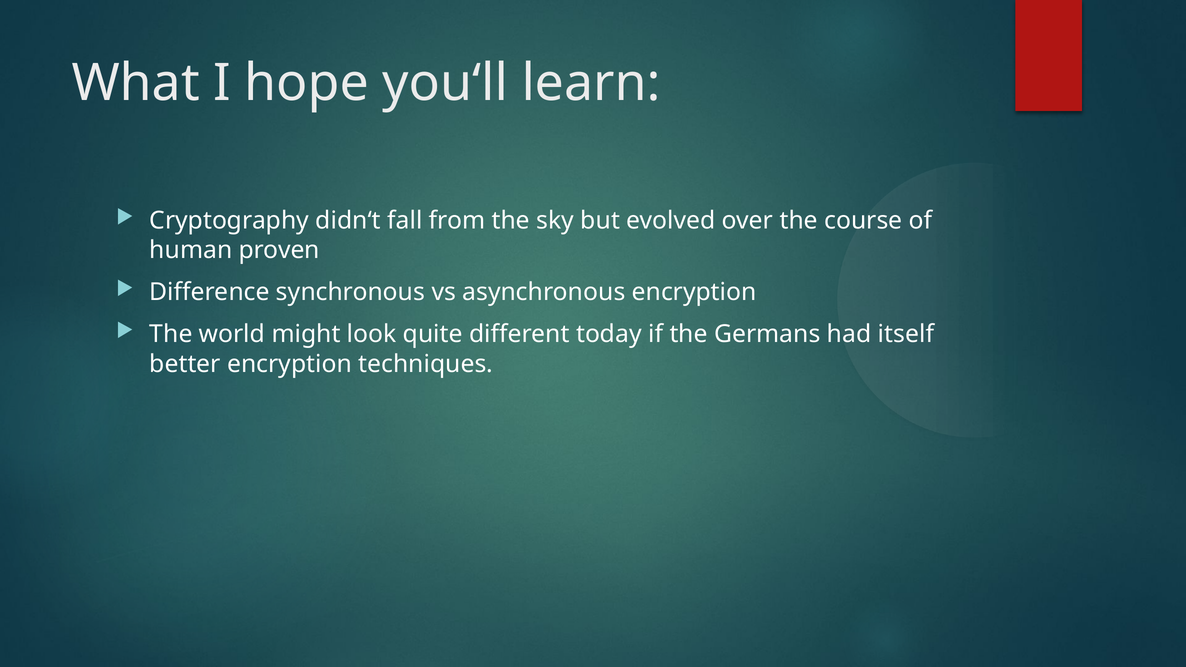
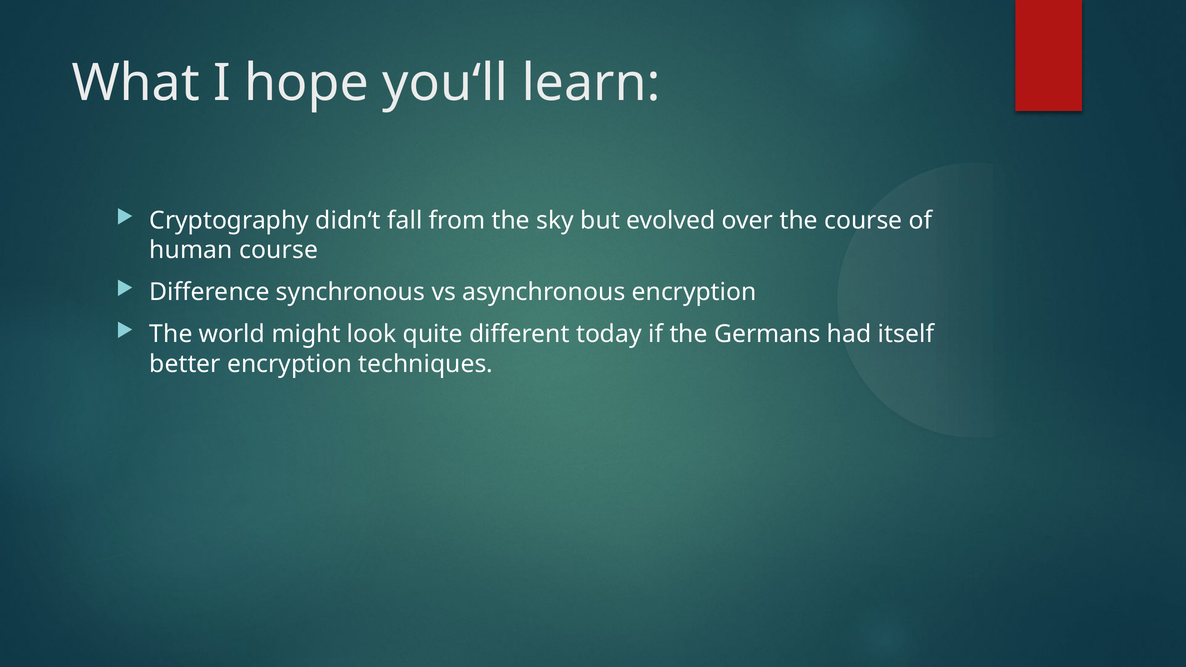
human proven: proven -> course
